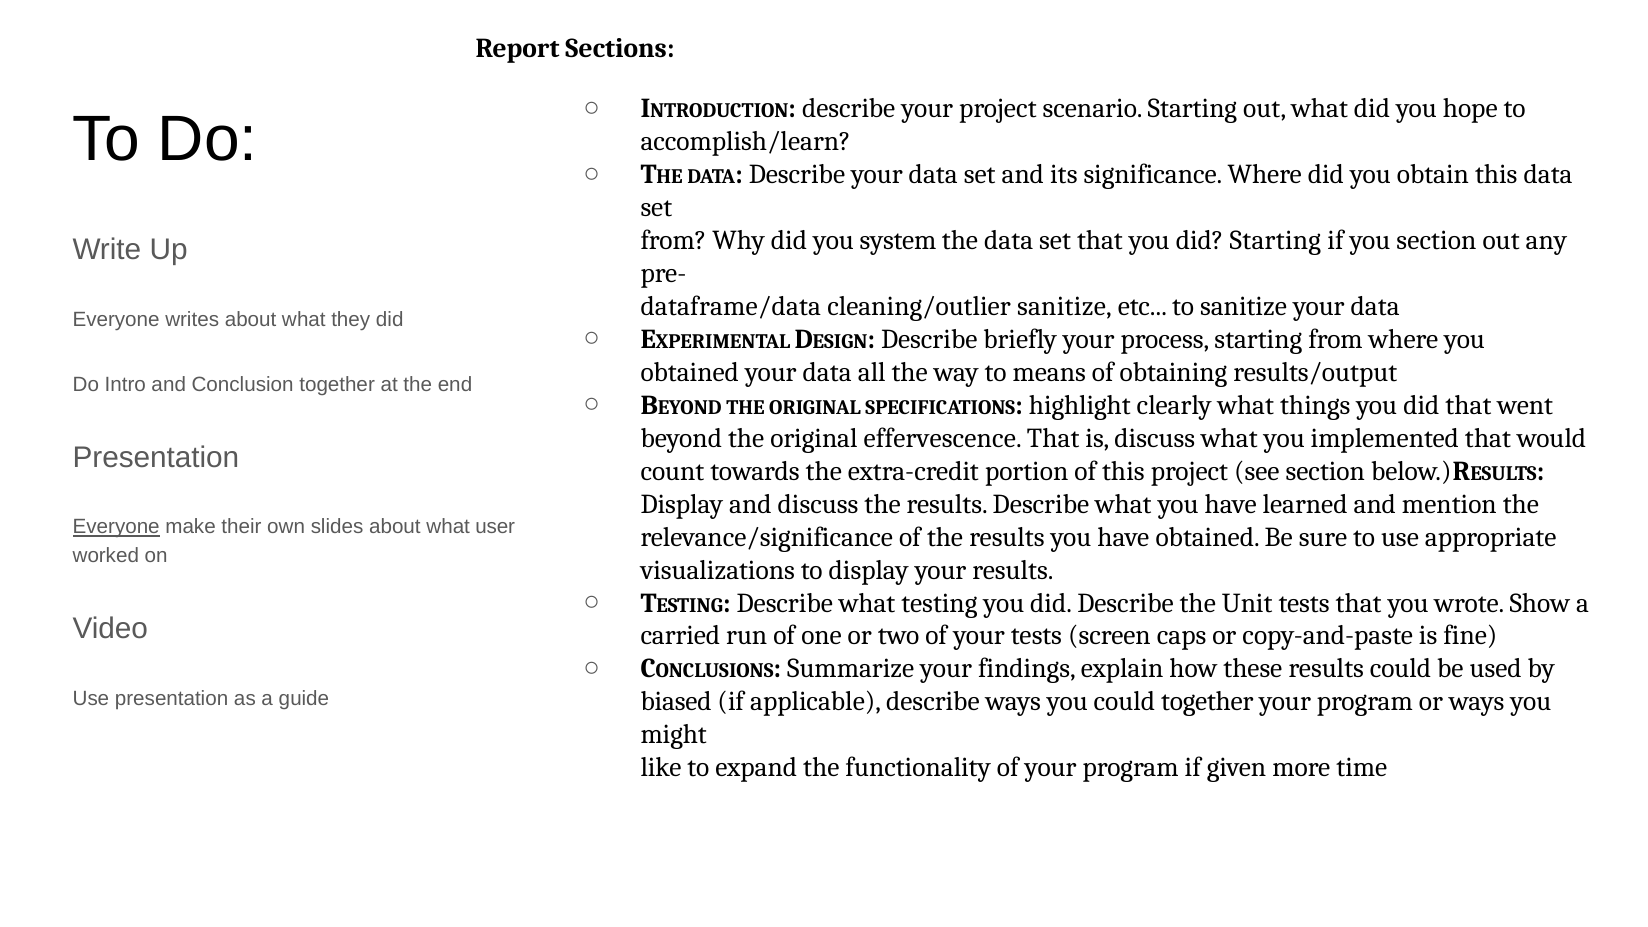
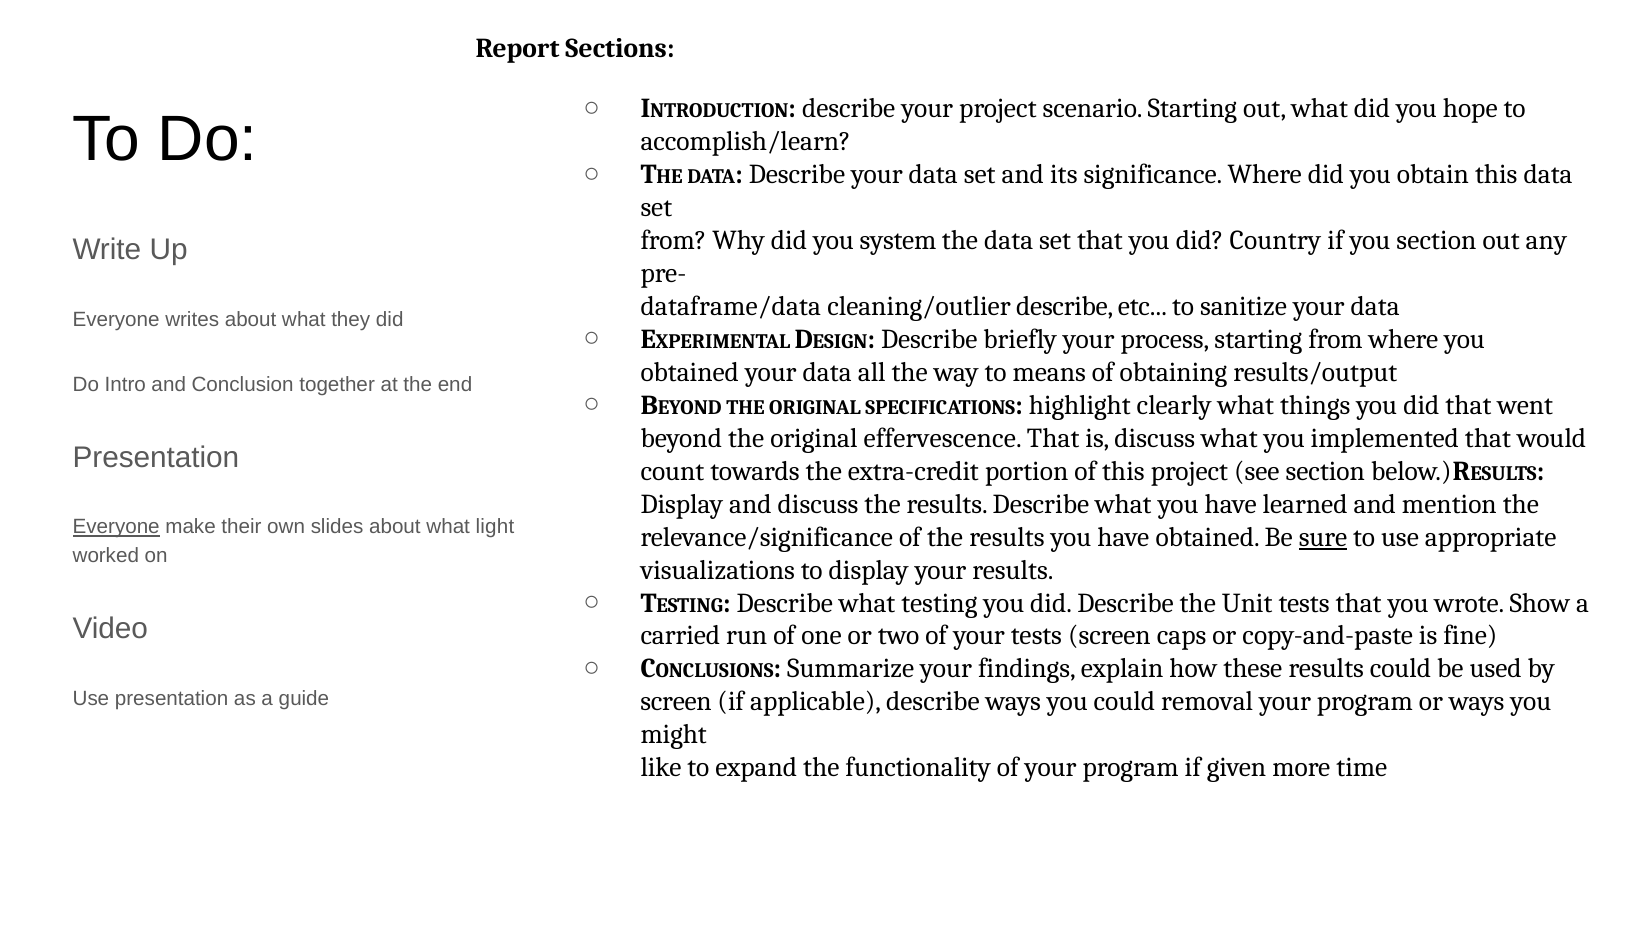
did Starting: Starting -> Country
cleaning/outlier sanitize: sanitize -> describe
user: user -> light
sure underline: none -> present
biased at (676, 702): biased -> screen
could together: together -> removal
